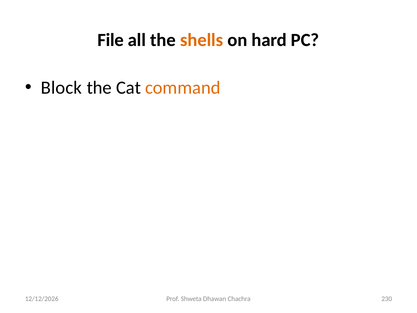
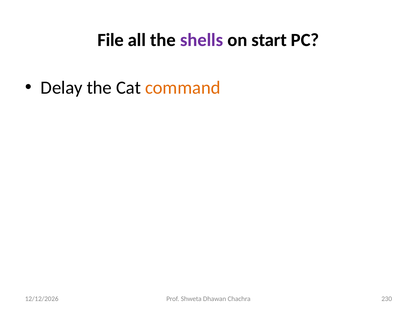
shells colour: orange -> purple
hard: hard -> start
Block: Block -> Delay
